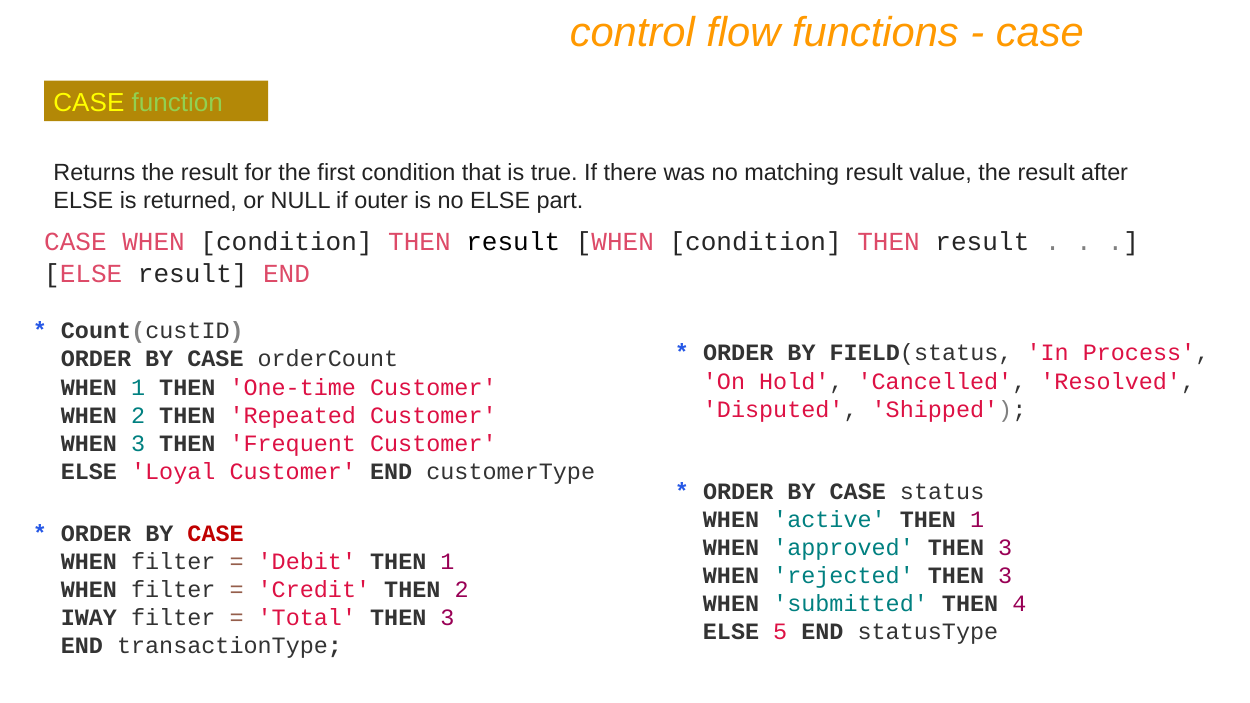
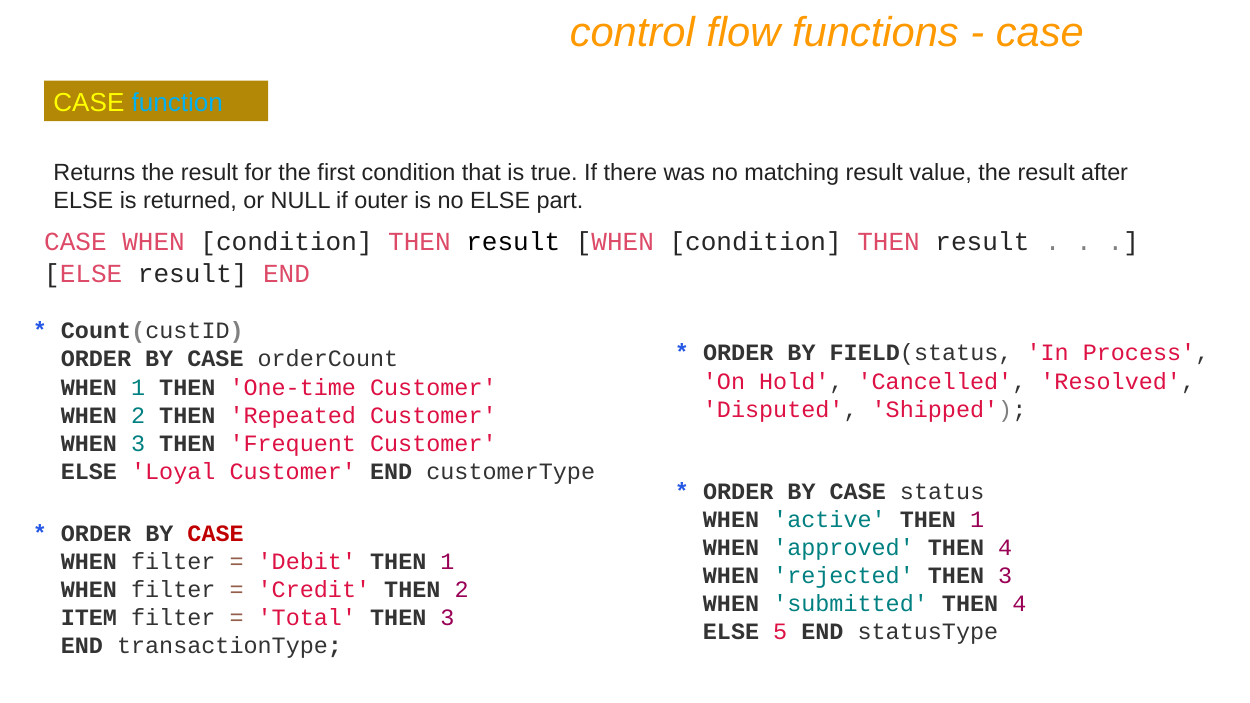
function colour: light green -> light blue
approved THEN 3: 3 -> 4
IWAY: IWAY -> ITEM
